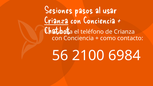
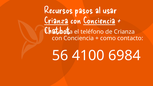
Sesiones: Sesiones -> Recursos
Conciencia at (99, 21) underline: none -> present
2100: 2100 -> 4100
